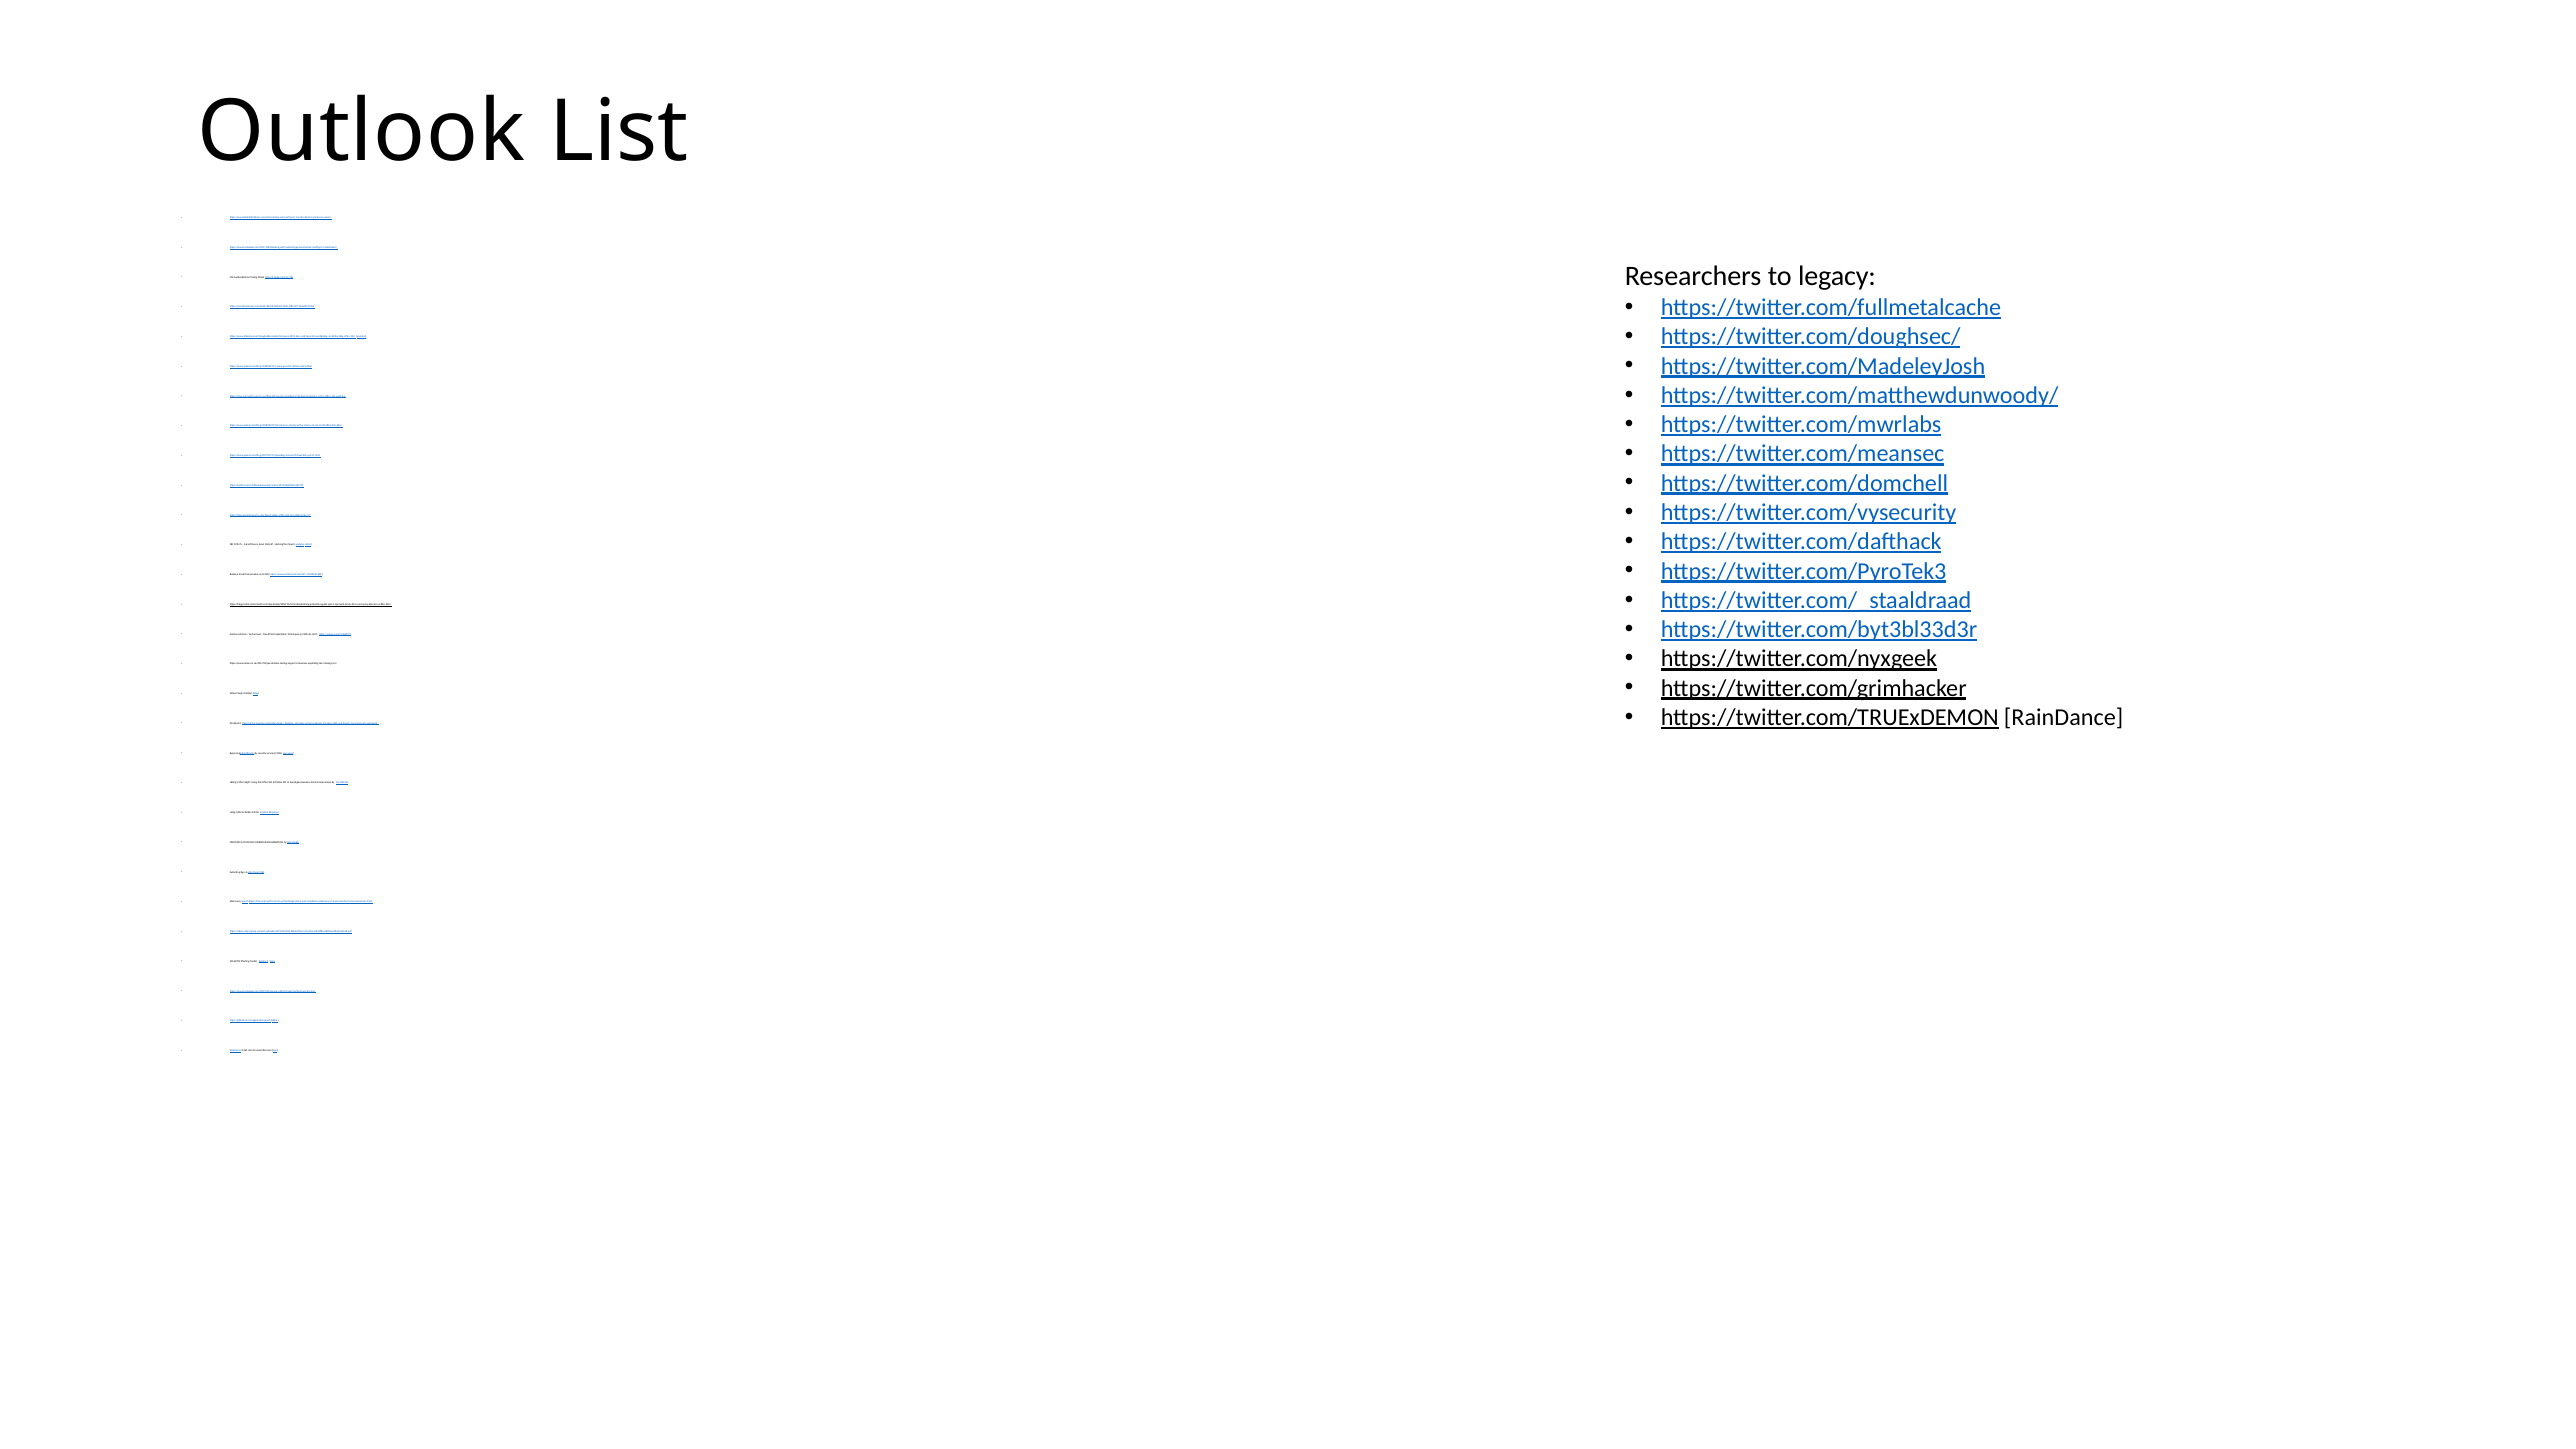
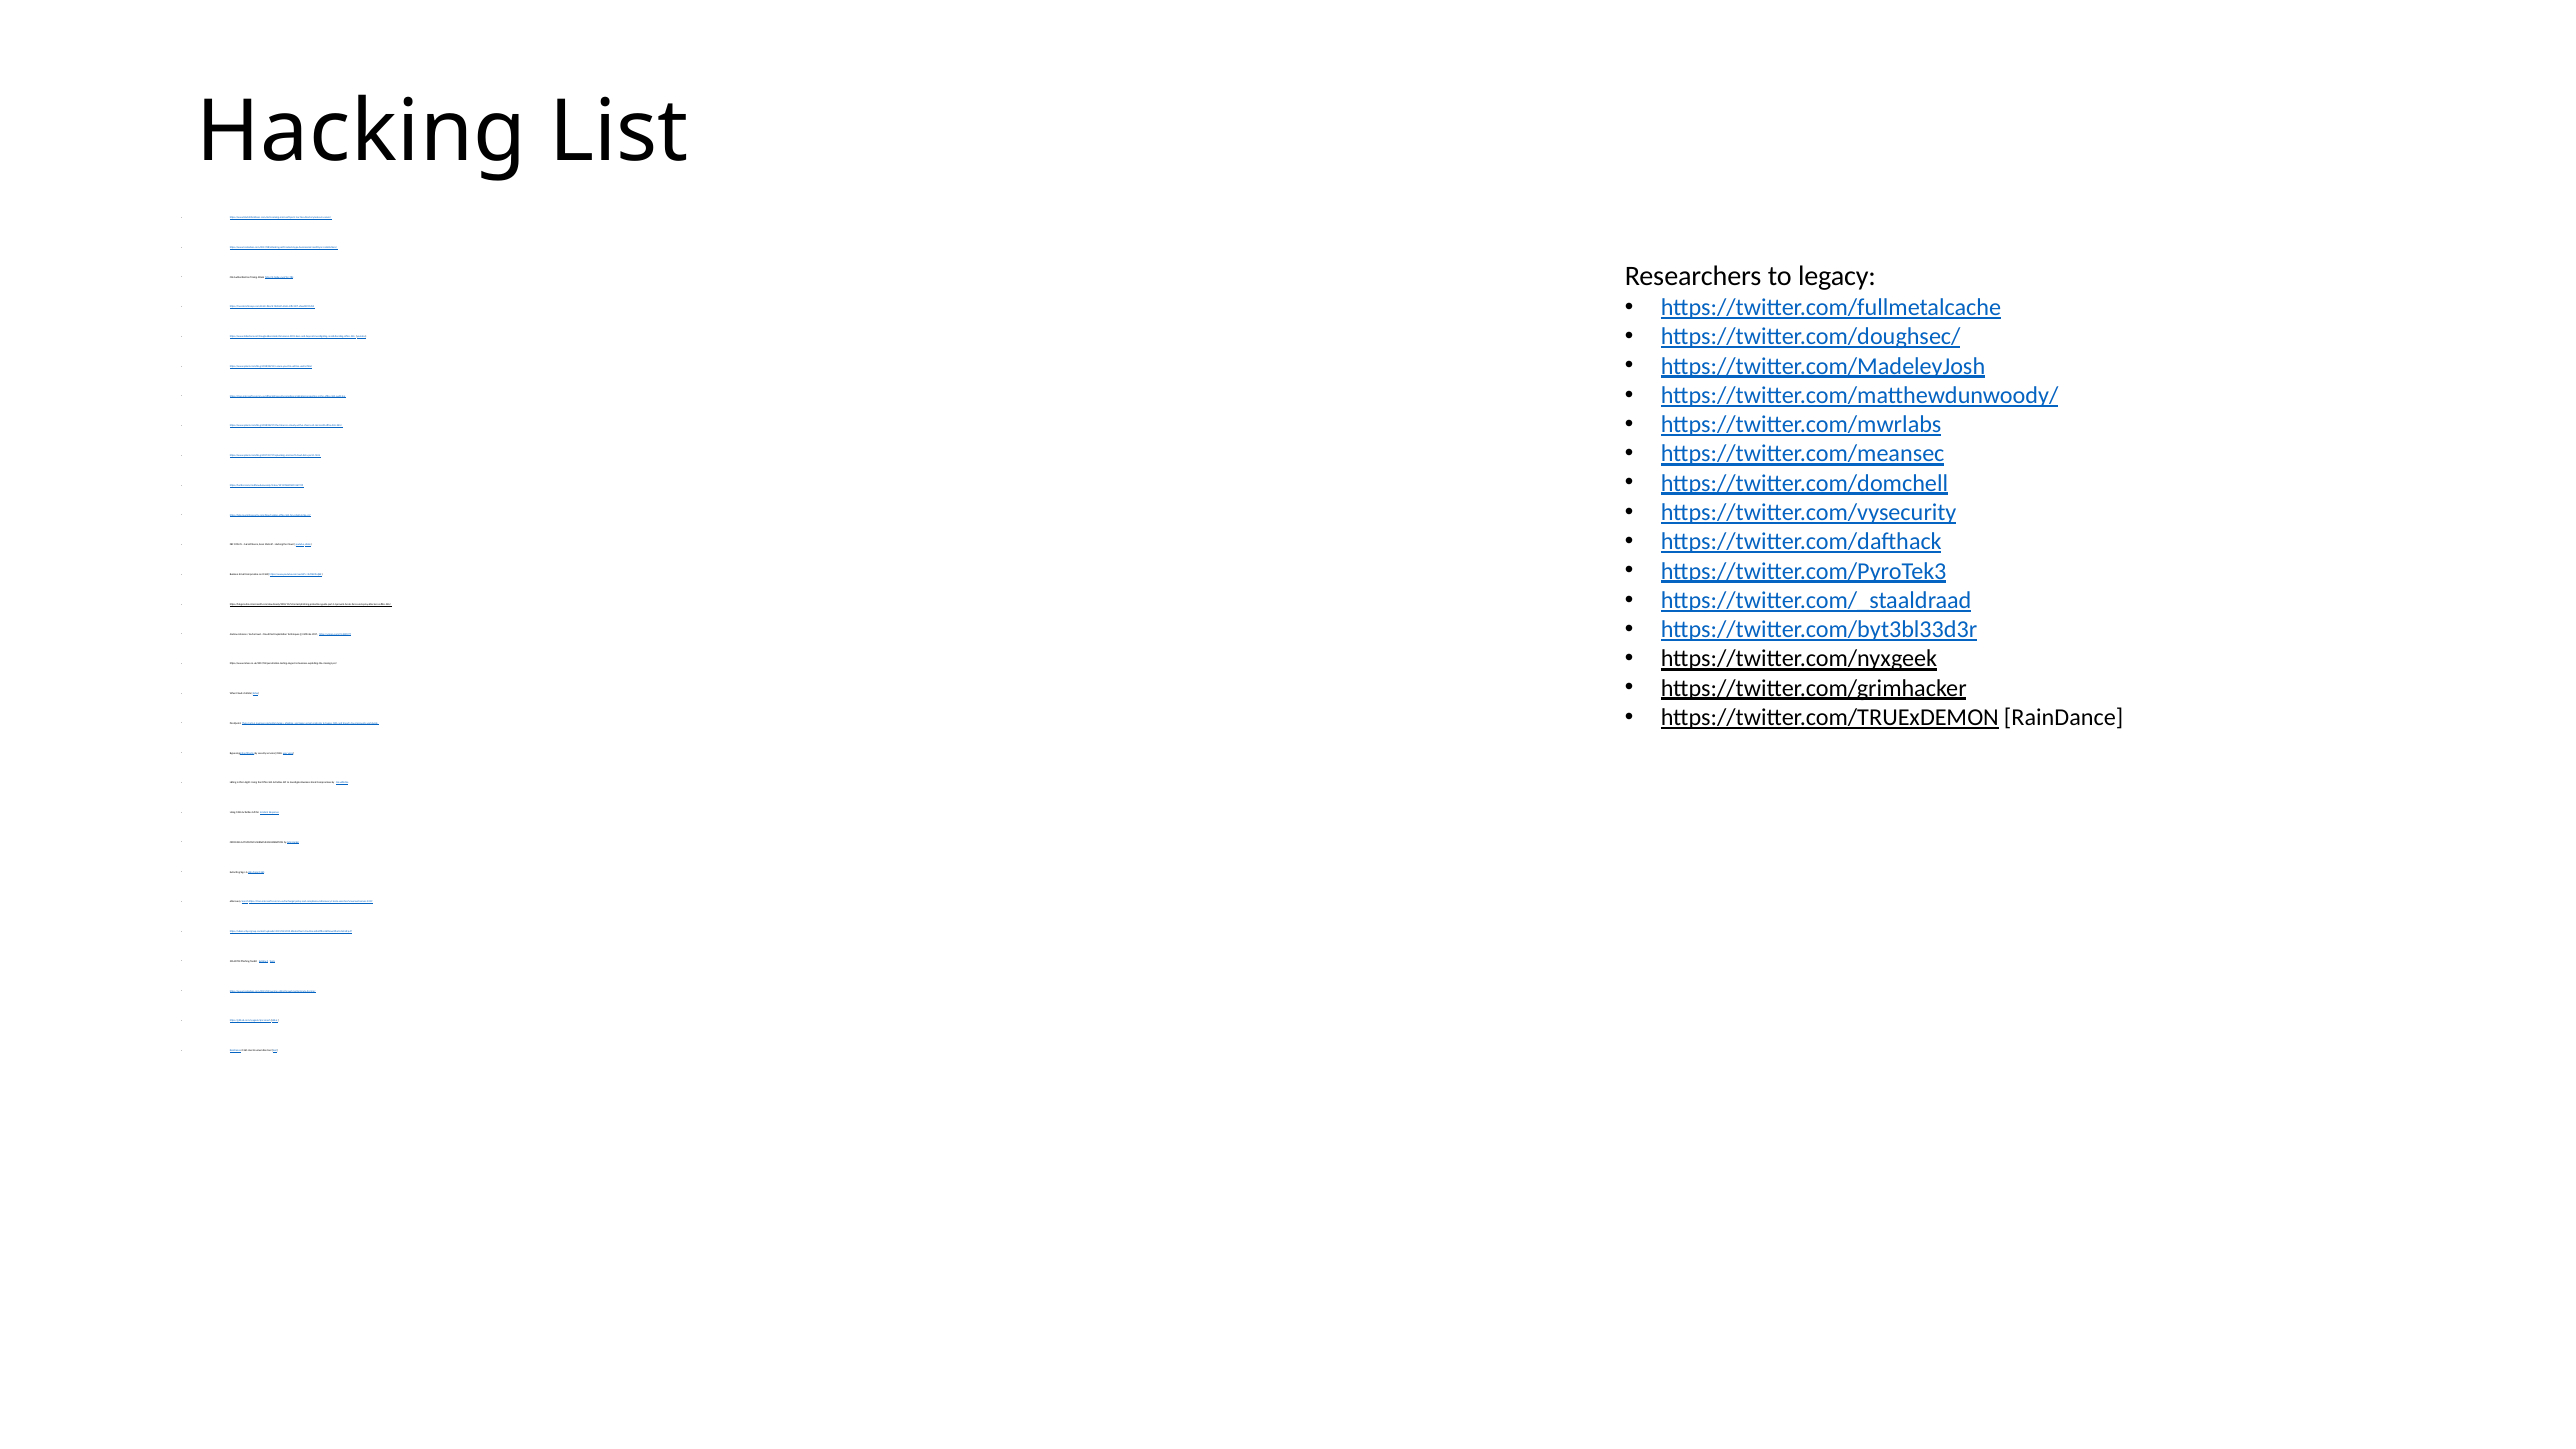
Outlook at (361, 133): Outlook -> Hacking
